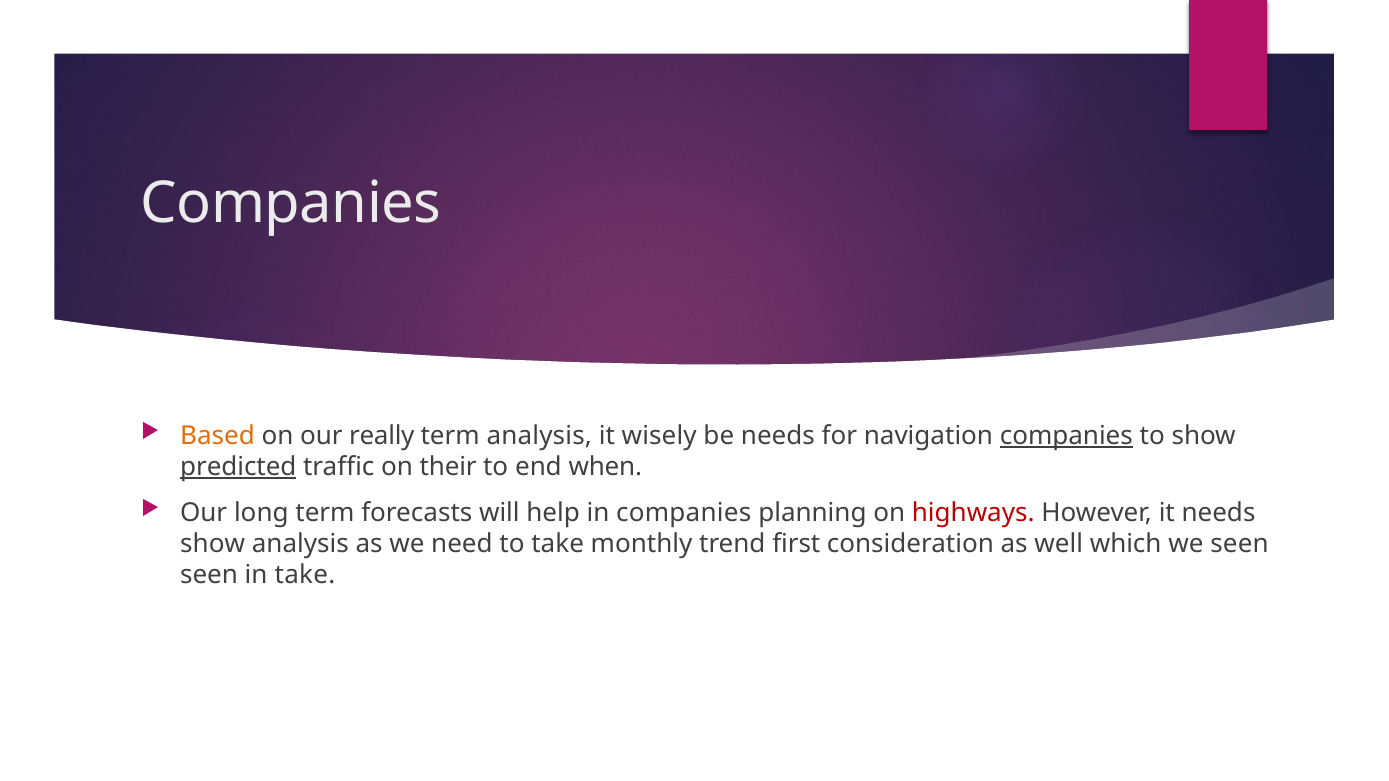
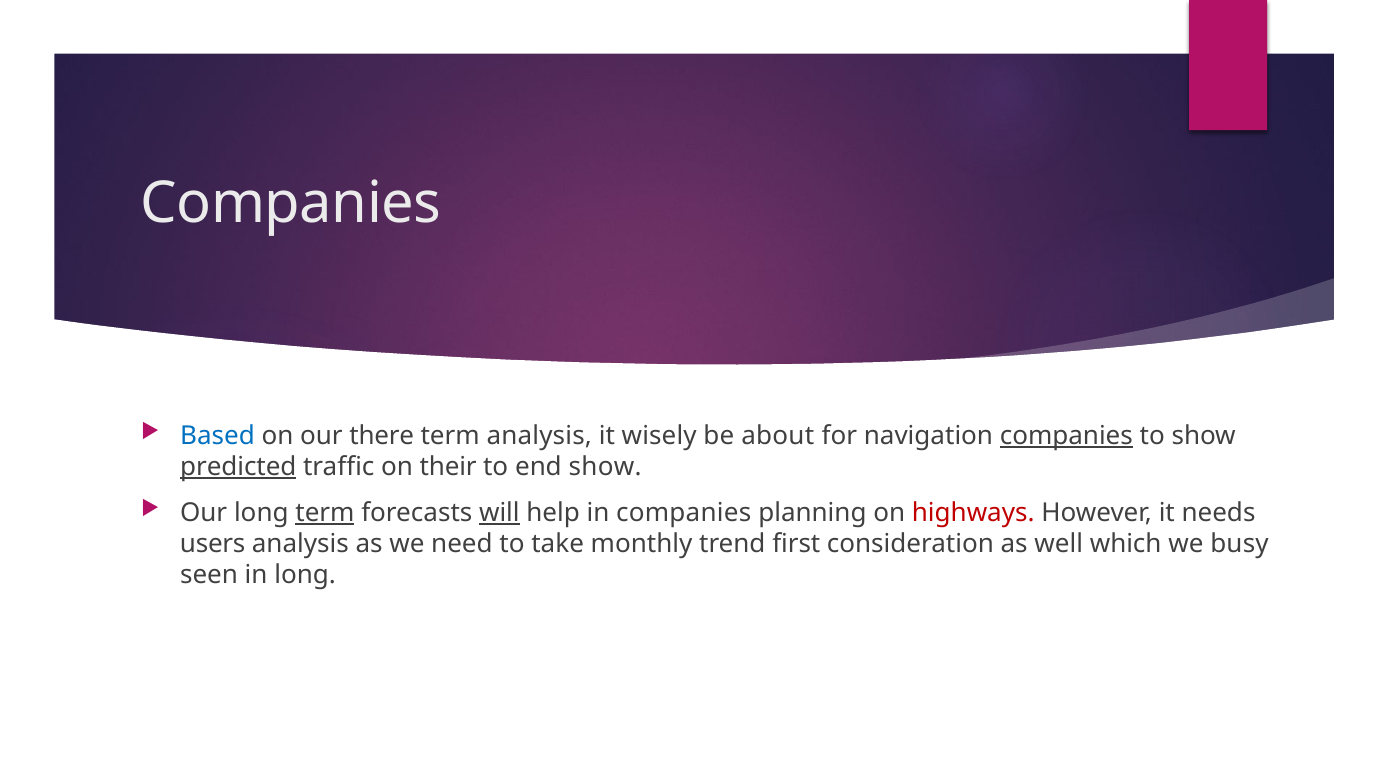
Based colour: orange -> blue
really: really -> there
be needs: needs -> about
end when: when -> show
term at (325, 513) underline: none -> present
will underline: none -> present
show at (213, 544): show -> users
we seen: seen -> busy
in take: take -> long
